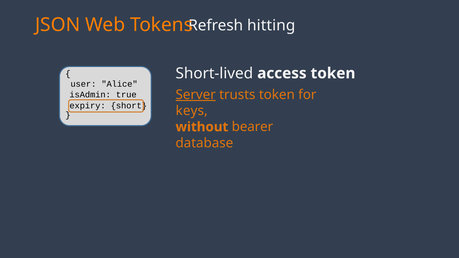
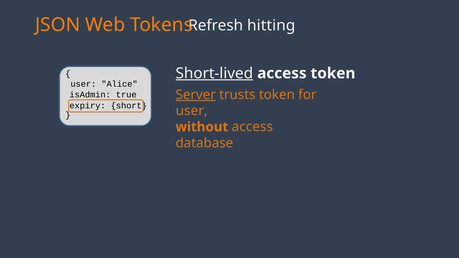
Short-lived underline: none -> present
keys at (192, 111): keys -> user
without bearer: bearer -> access
